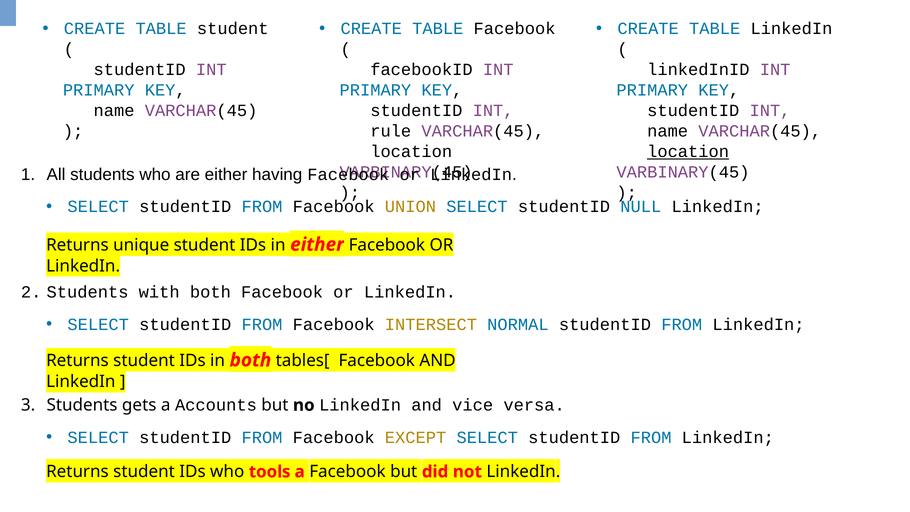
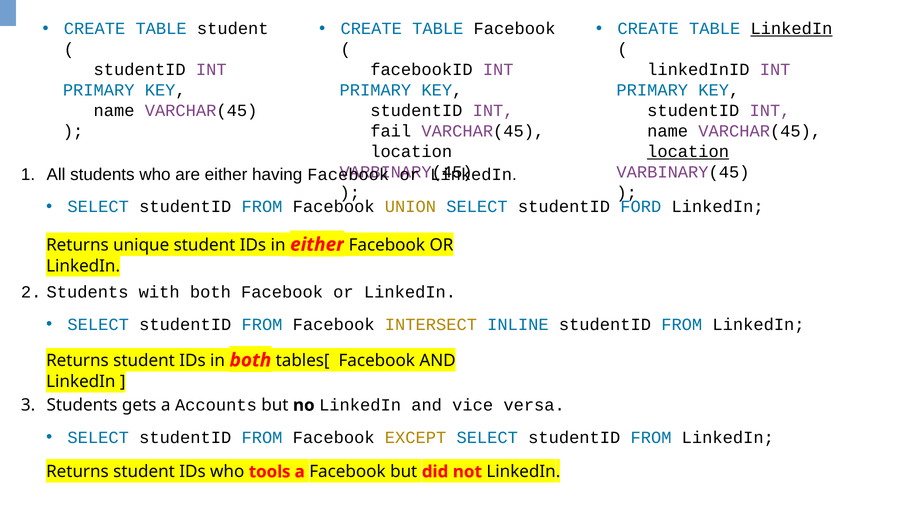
LinkedIn at (791, 29) underline: none -> present
rule: rule -> fail
NULL: NULL -> FORD
NORMAL: NORMAL -> INLINE
